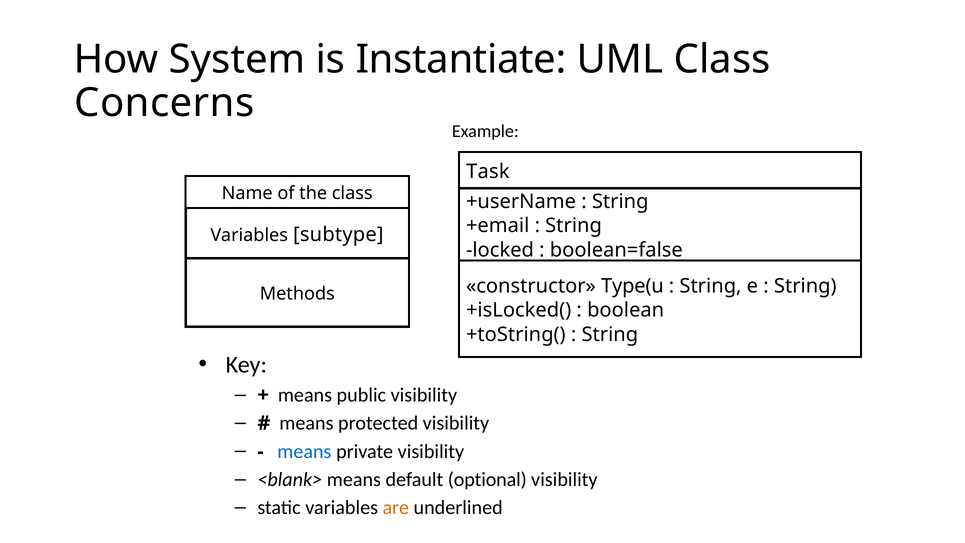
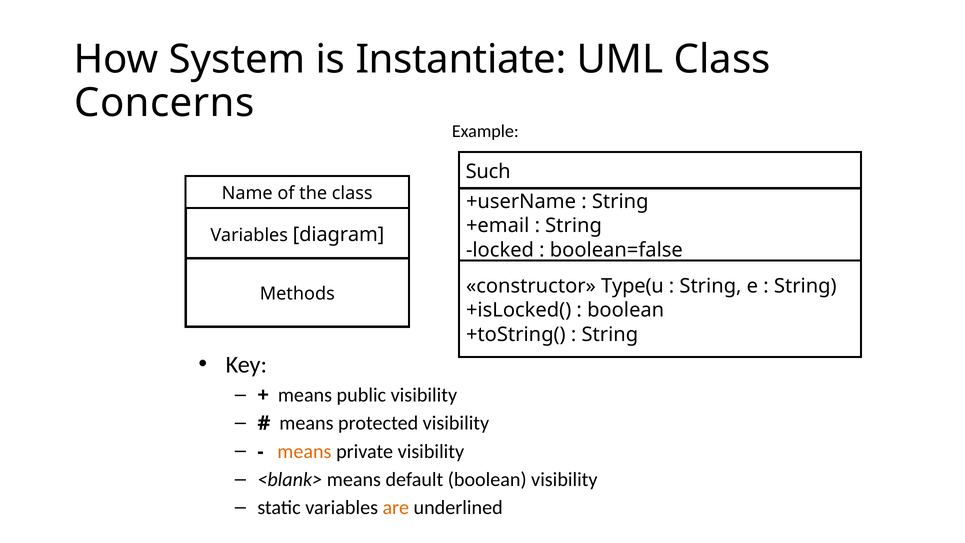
Task: Task -> Such
subtype: subtype -> diagram
means at (304, 451) colour: blue -> orange
default optional: optional -> boolean
